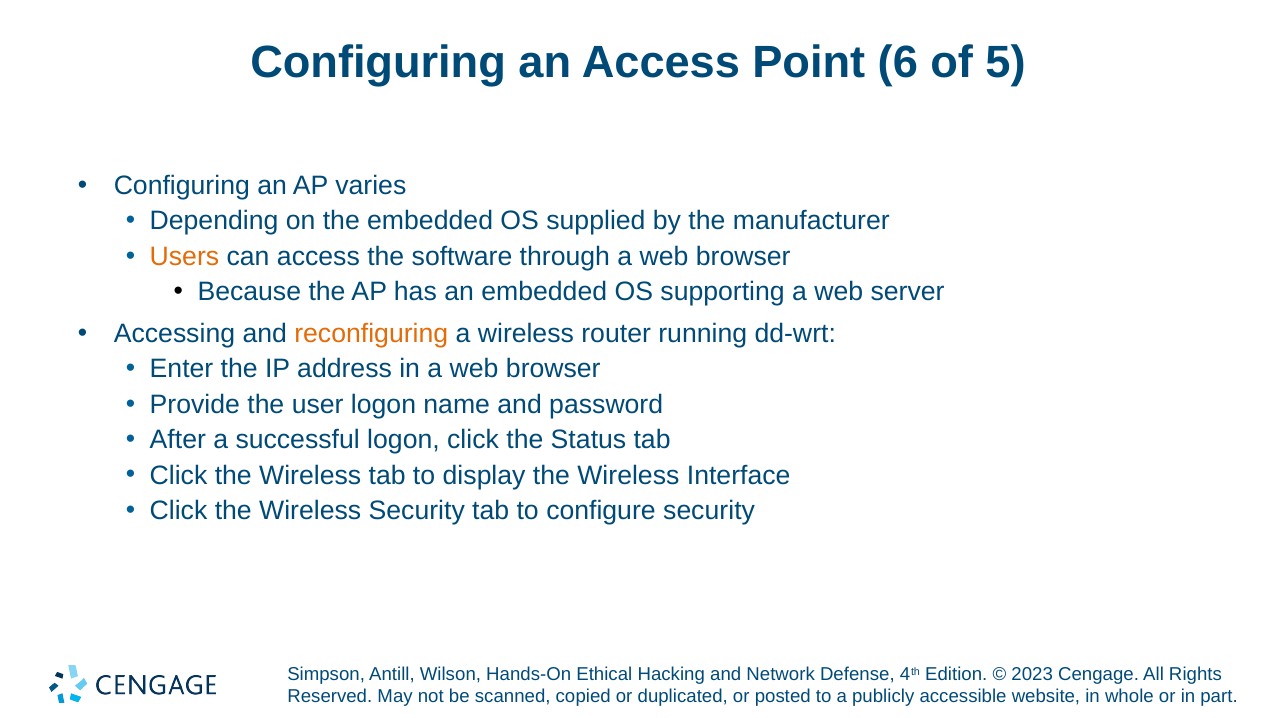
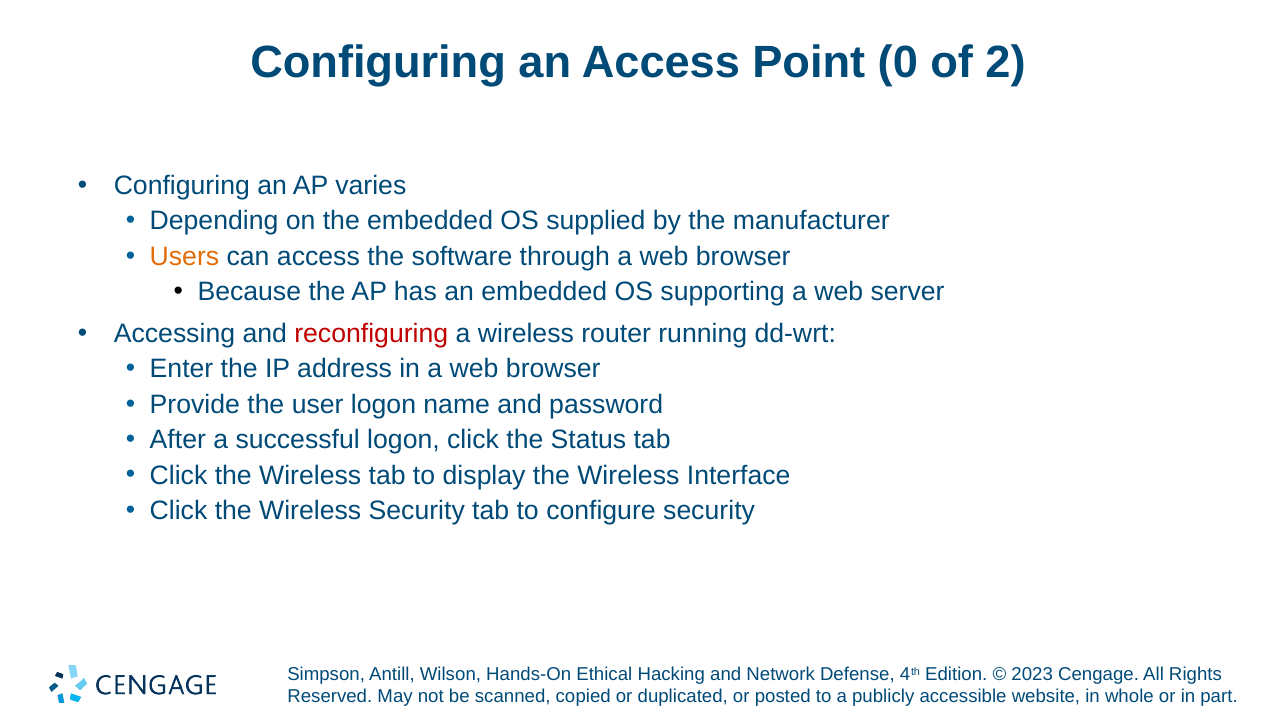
6: 6 -> 0
5: 5 -> 2
reconfiguring colour: orange -> red
